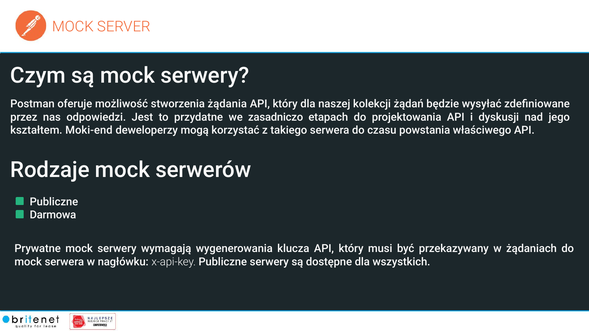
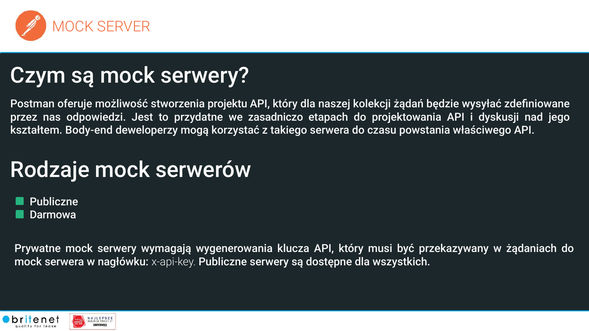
żądania: żądania -> projektu
Moki-end: Moki-end -> Body-end
